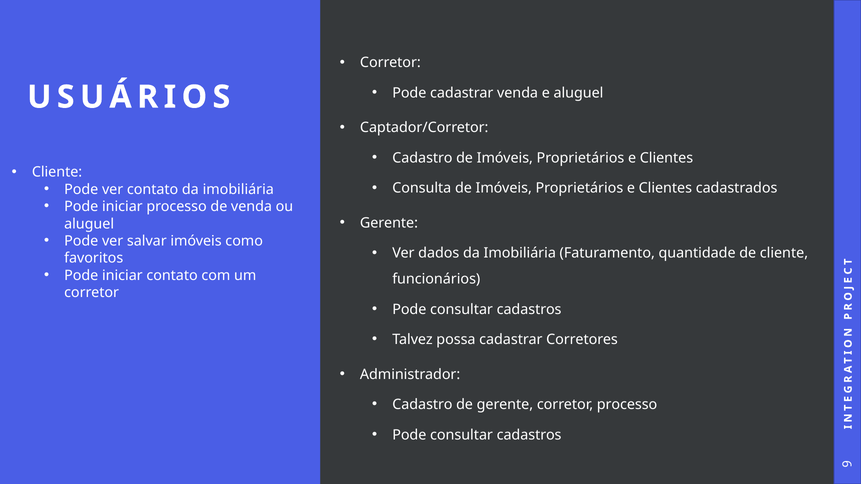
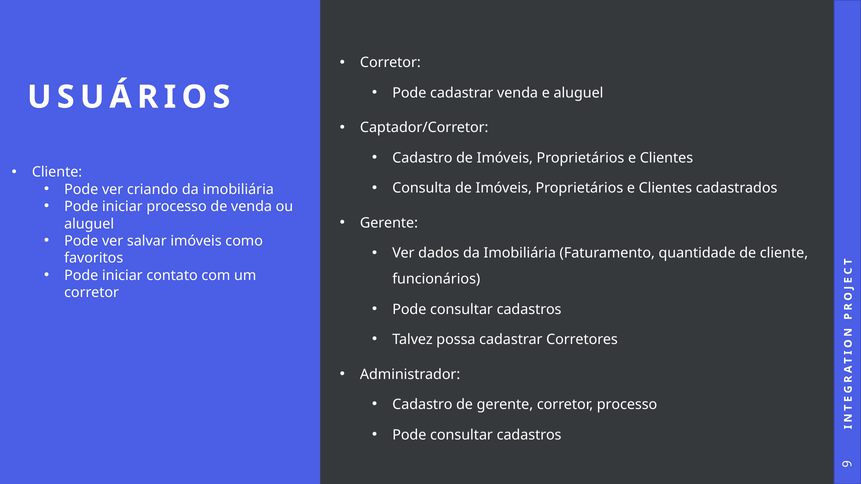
ver contato: contato -> criando
